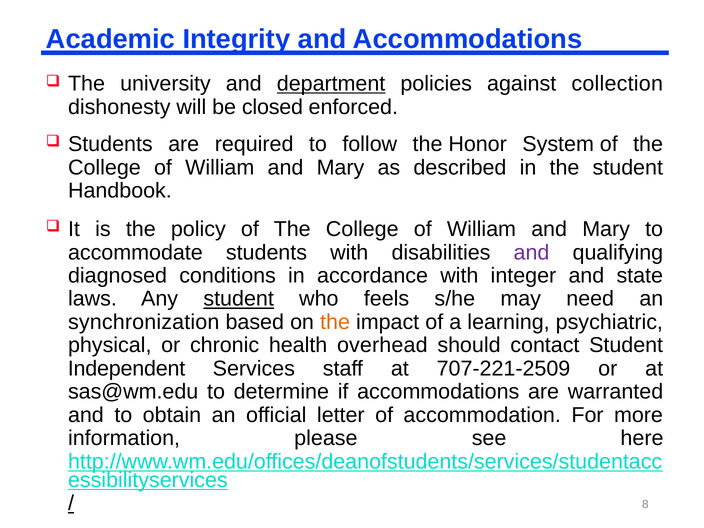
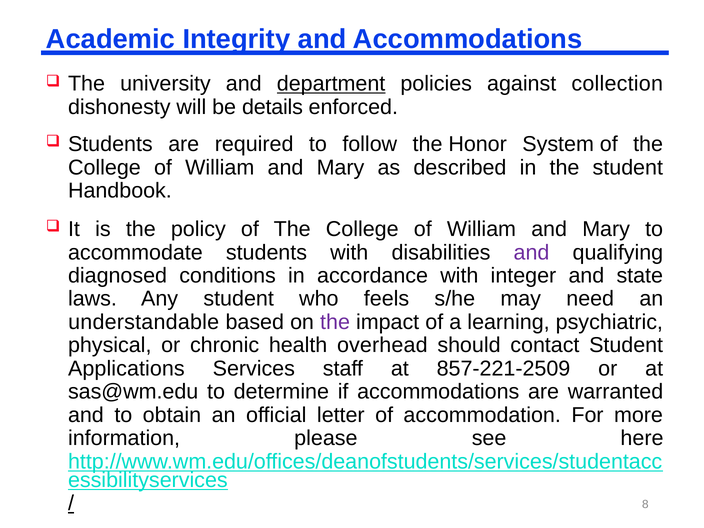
closed: closed -> details
student at (239, 299) underline: present -> none
synchronization: synchronization -> understandable
the at (335, 322) colour: orange -> purple
Independent: Independent -> Applications
707-221-2509: 707-221-2509 -> 857-221-2509
